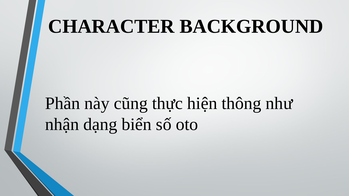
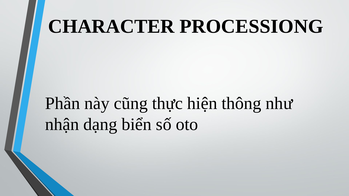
BACKGROUND: BACKGROUND -> PROCESSIONG
